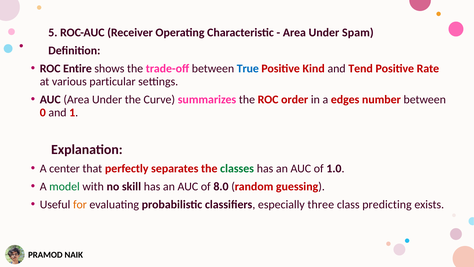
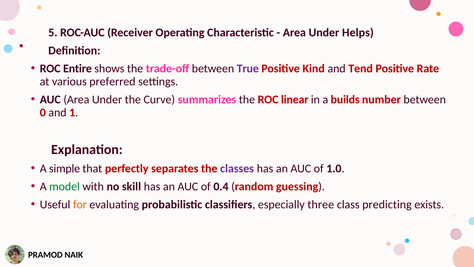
Spam: Spam -> Helps
True colour: blue -> purple
particular: particular -> preferred
order: order -> linear
edges: edges -> builds
center: center -> simple
classes colour: green -> purple
8.0: 8.0 -> 0.4
